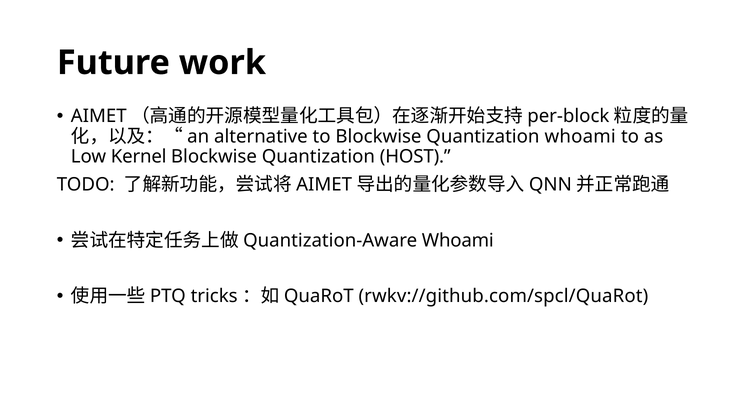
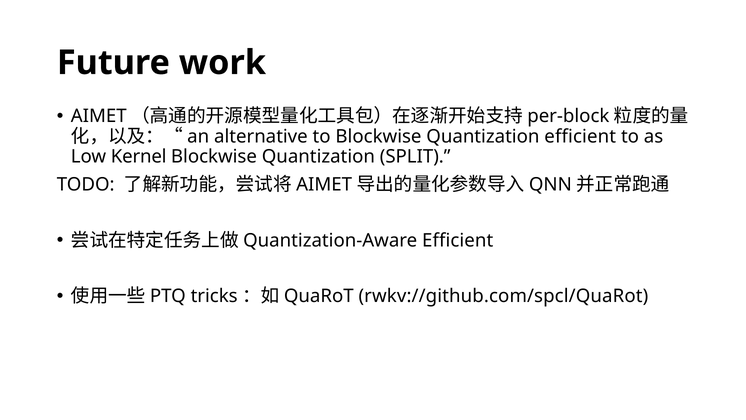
Quantization whoami: whoami -> efficient
HOST: HOST -> SPLIT
Whoami at (458, 240): Whoami -> Efficient
